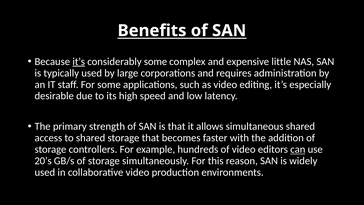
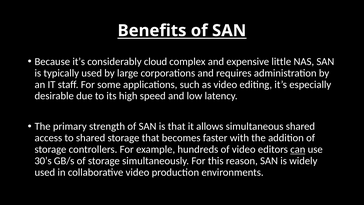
it’s at (79, 62) underline: present -> none
considerably some: some -> cloud
20’s: 20’s -> 30’s
